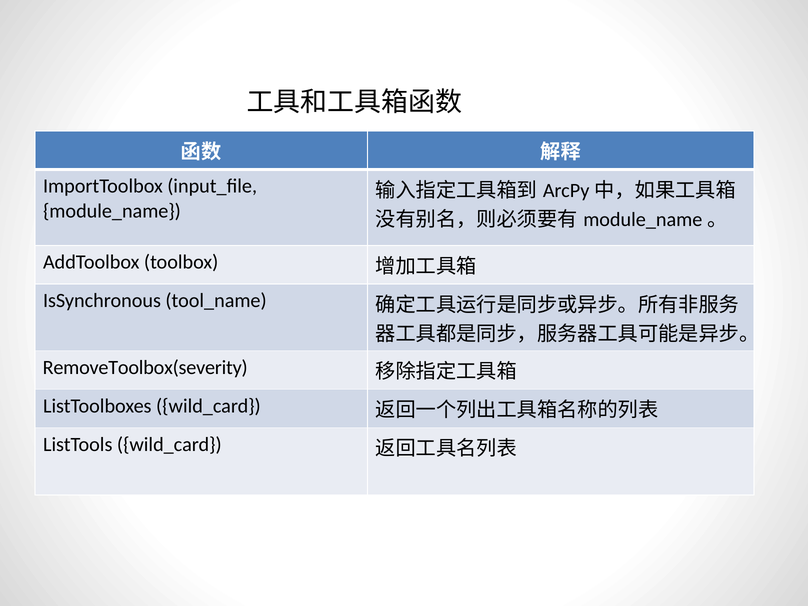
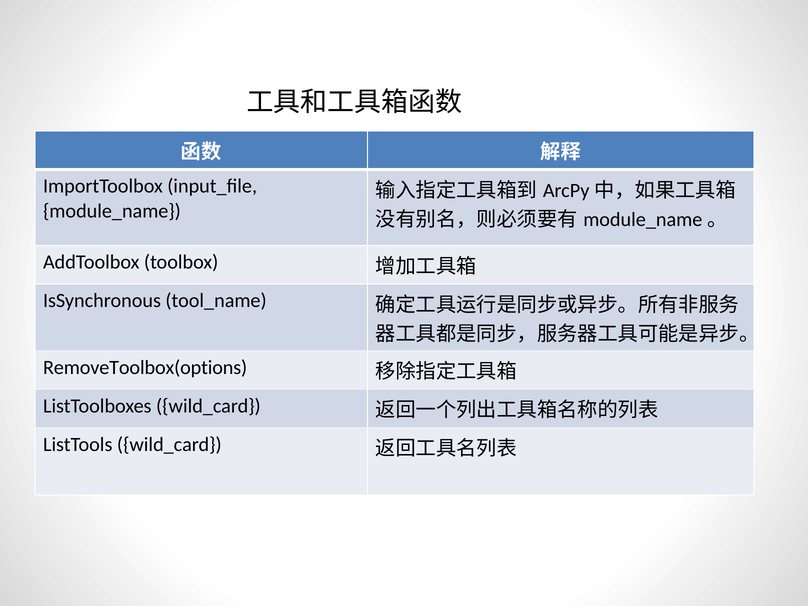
RemoveToolbox(severity: RemoveToolbox(severity -> RemoveToolbox(options
